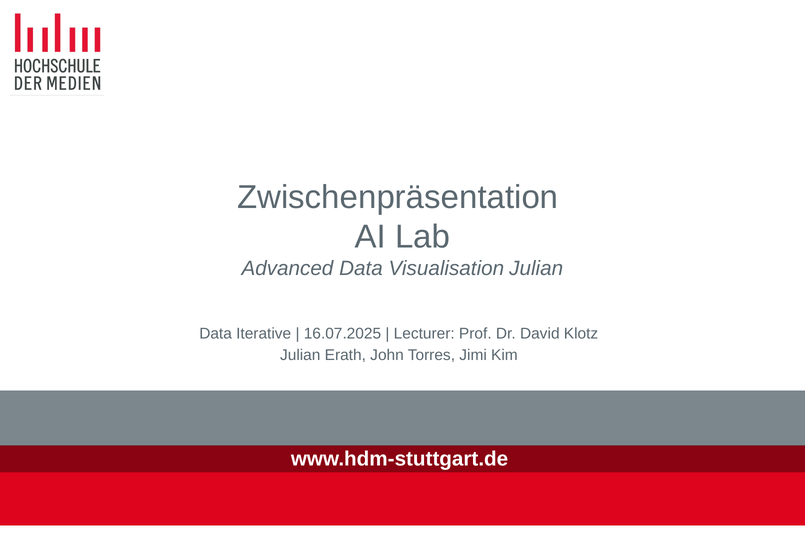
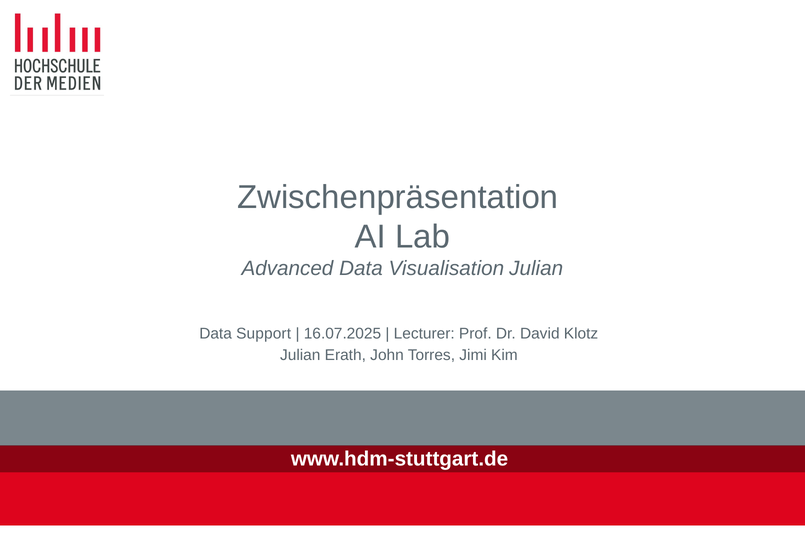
Iterative: Iterative -> Support
